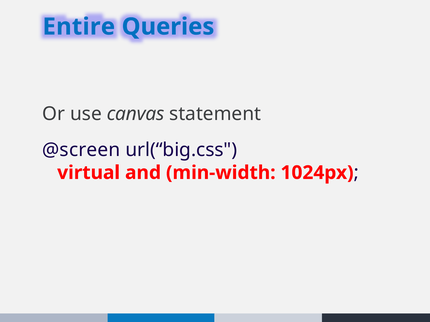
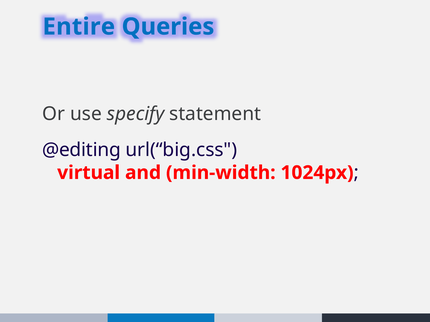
canvas: canvas -> specify
@screen: @screen -> @editing
